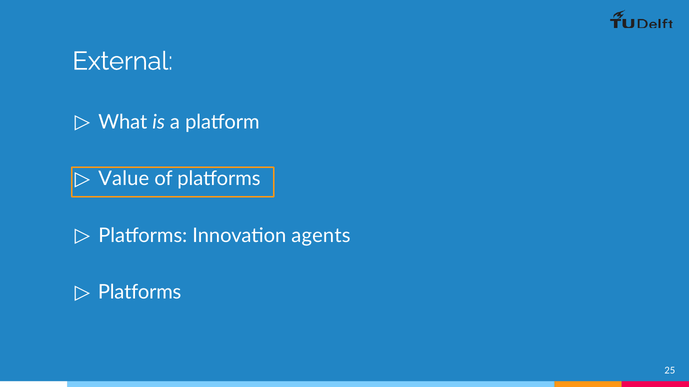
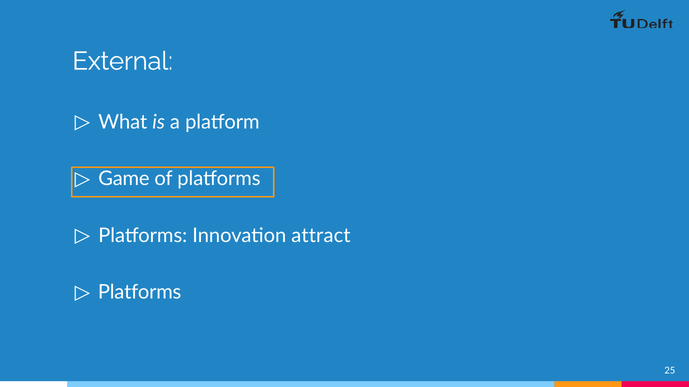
Value: Value -> Game
agents: agents -> attract
